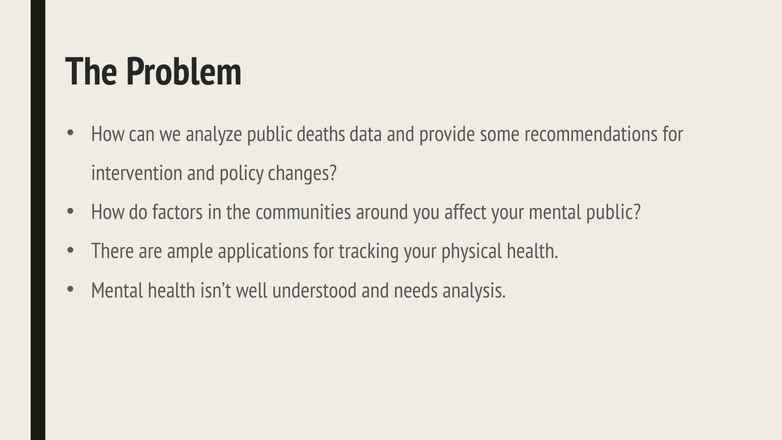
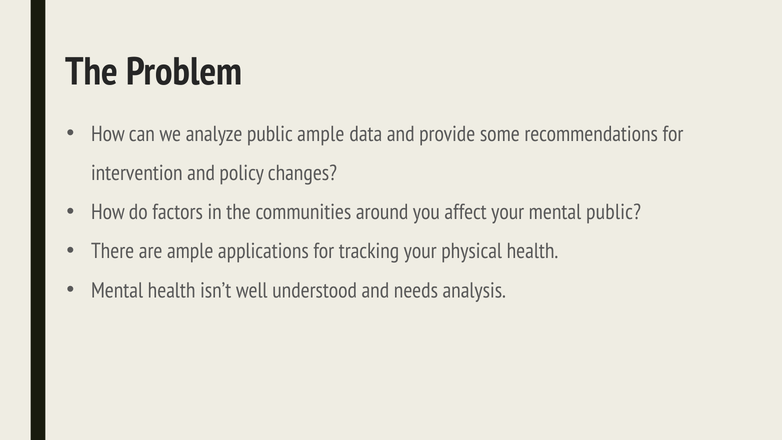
public deaths: deaths -> ample
